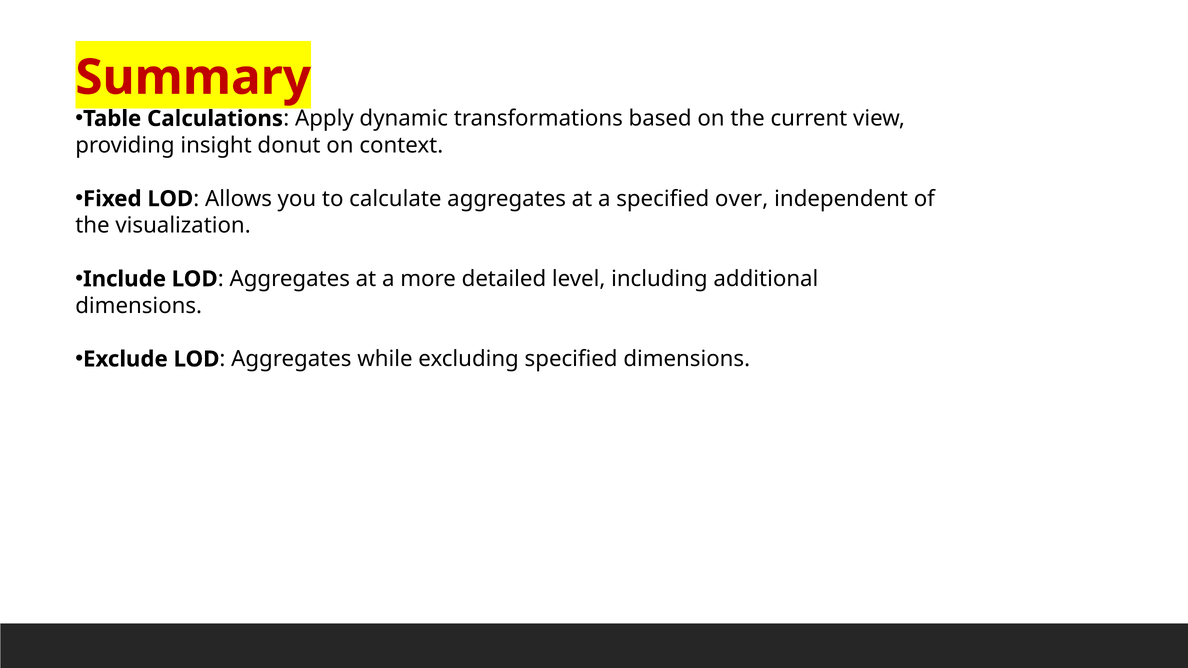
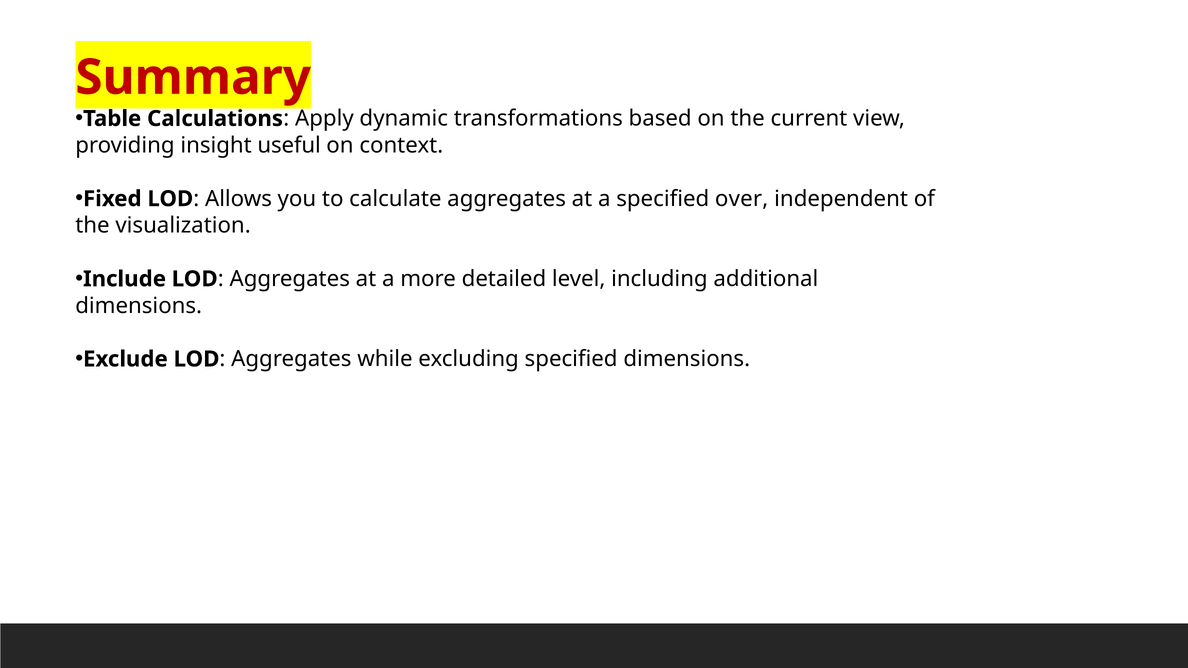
donut: donut -> useful
